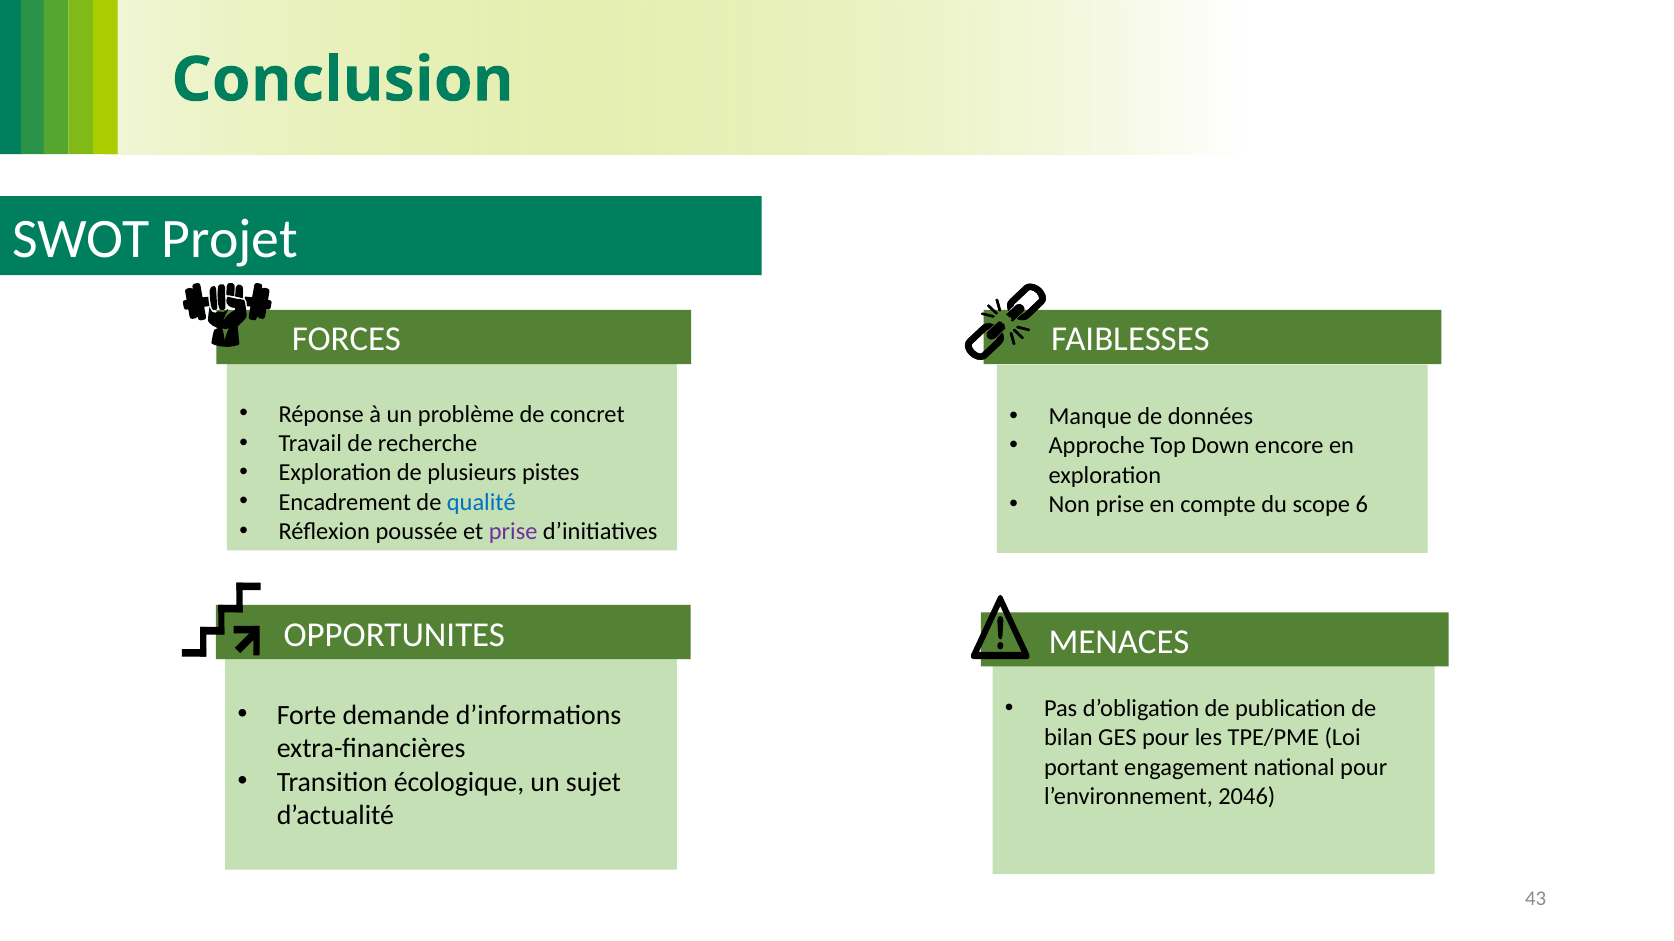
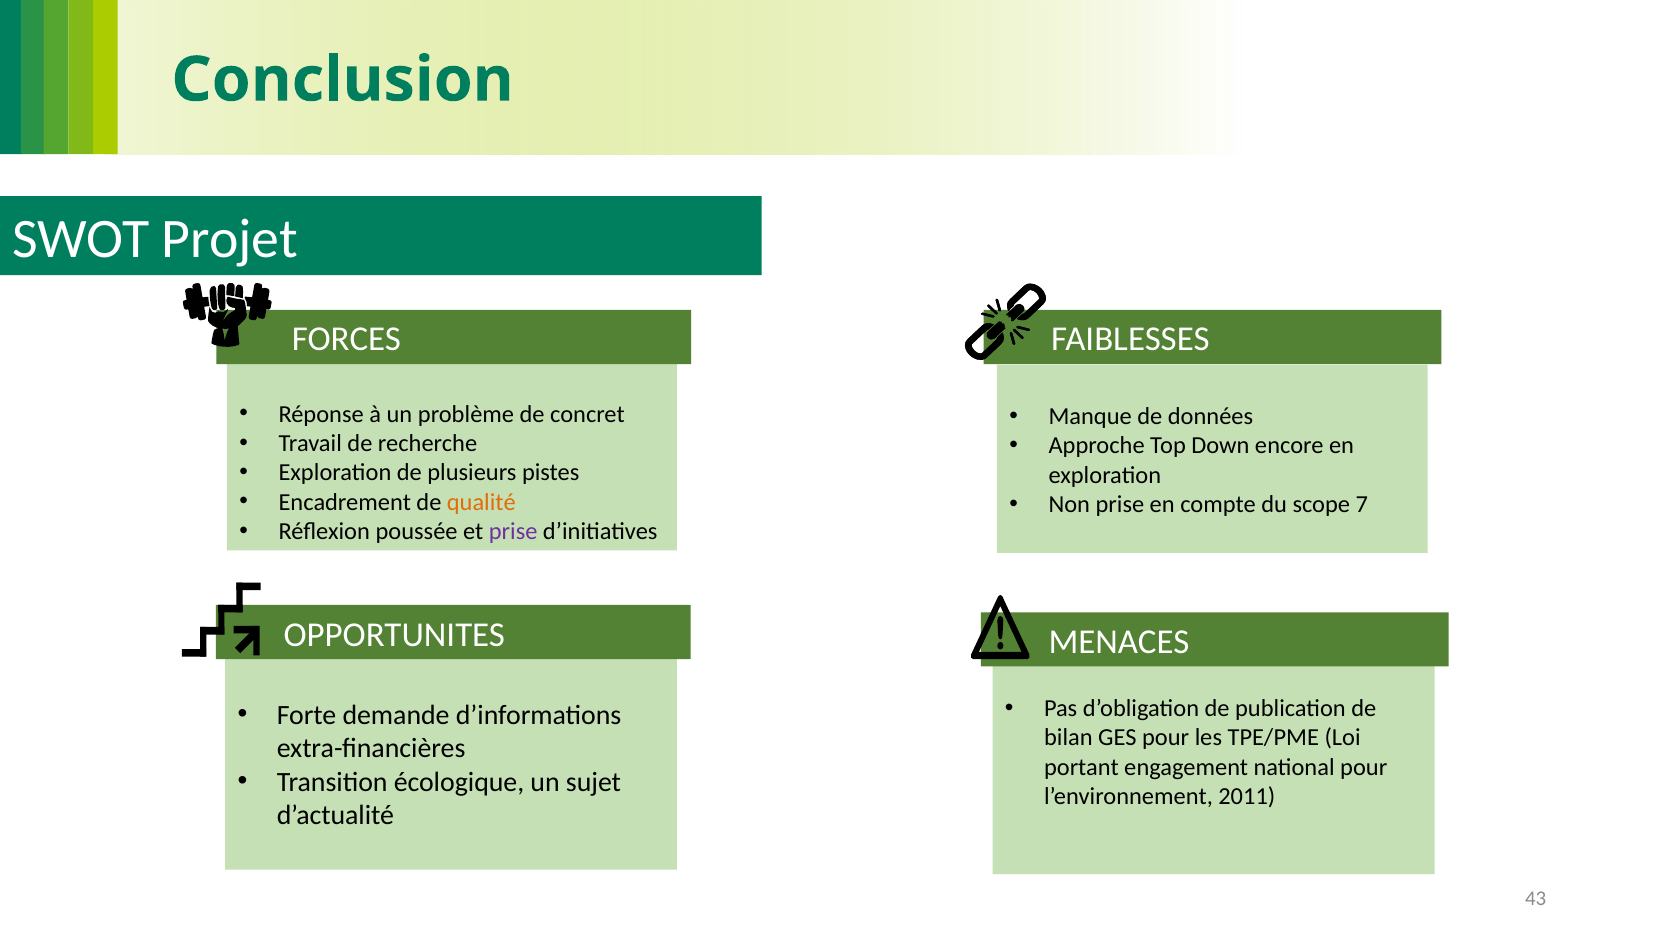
qualité colour: blue -> orange
6: 6 -> 7
2046: 2046 -> 2011
